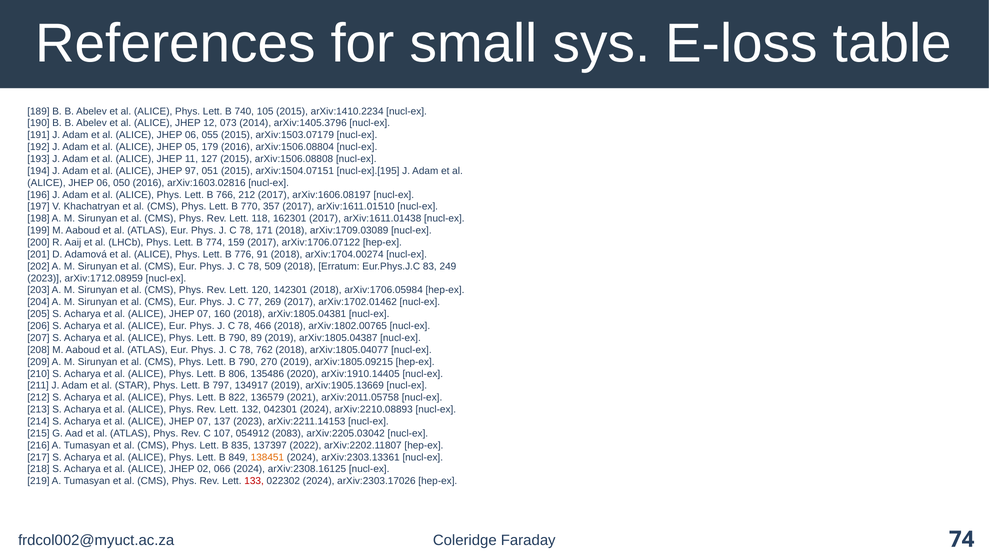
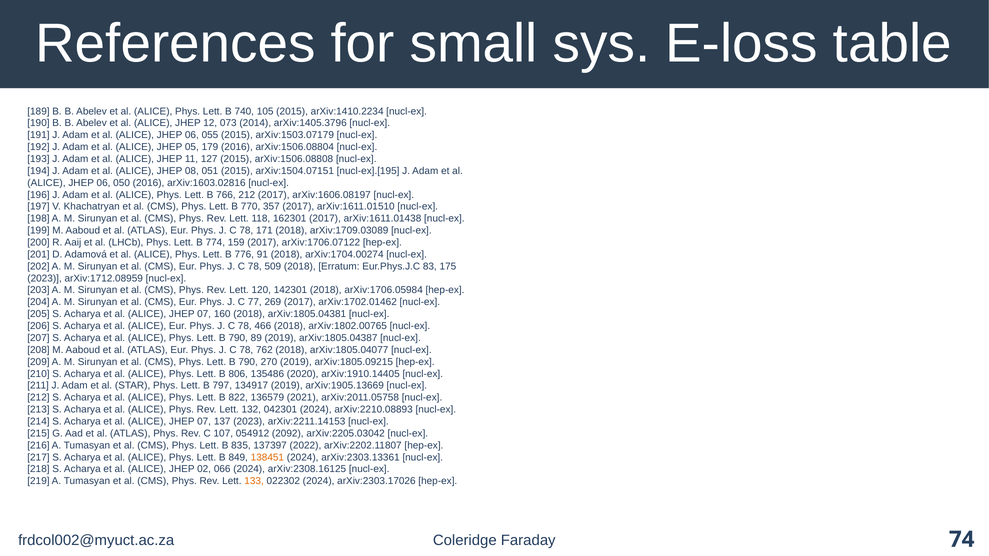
97: 97 -> 08
249: 249 -> 175
2083: 2083 -> 2092
133 colour: red -> orange
